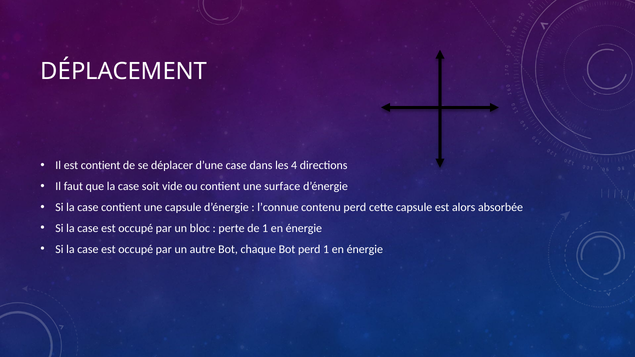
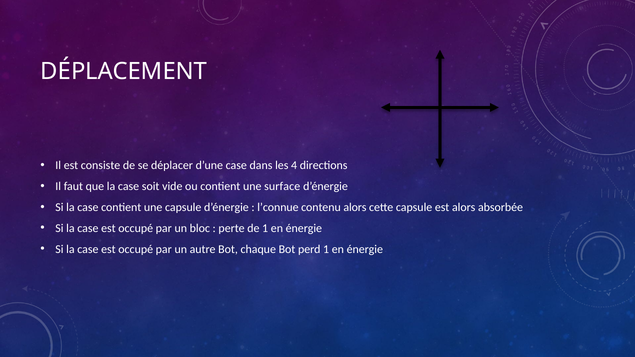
est contient: contient -> consiste
contenu perd: perd -> alors
